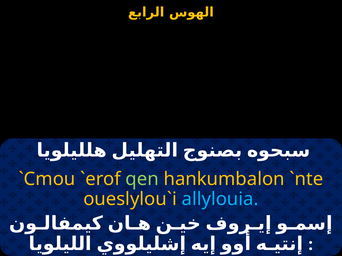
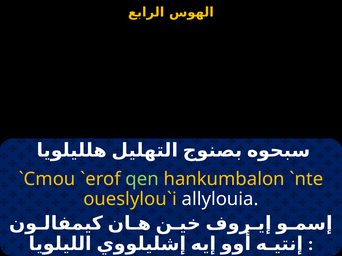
allylouia colour: light blue -> white
